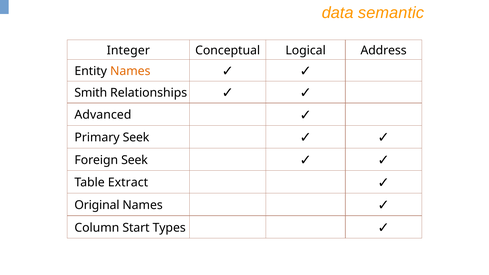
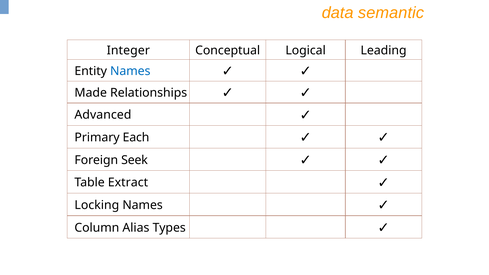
Address: Address -> Leading
Names at (130, 71) colour: orange -> blue
Smith: Smith -> Made
Primary Seek: Seek -> Each
Original: Original -> Locking
Start: Start -> Alias
